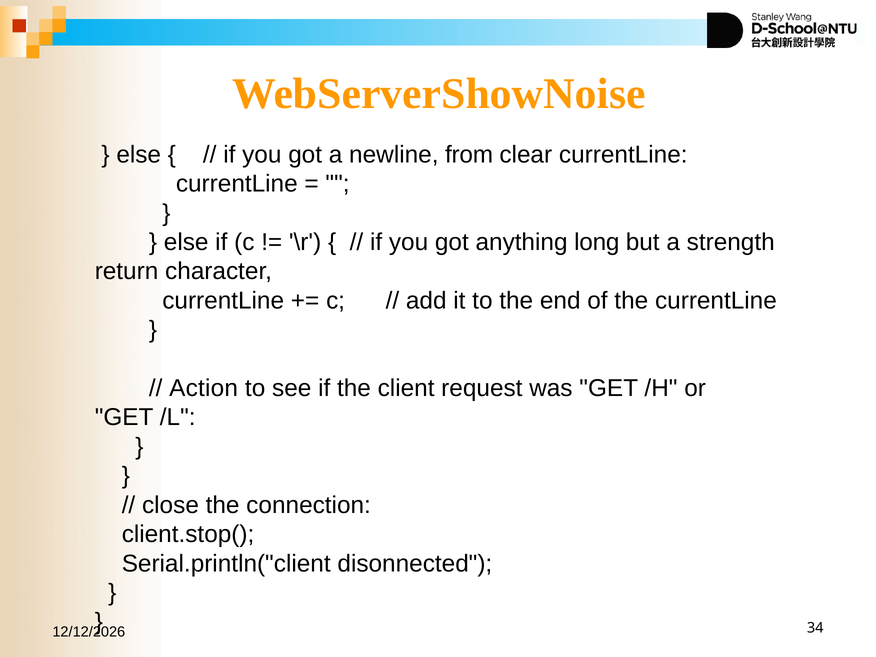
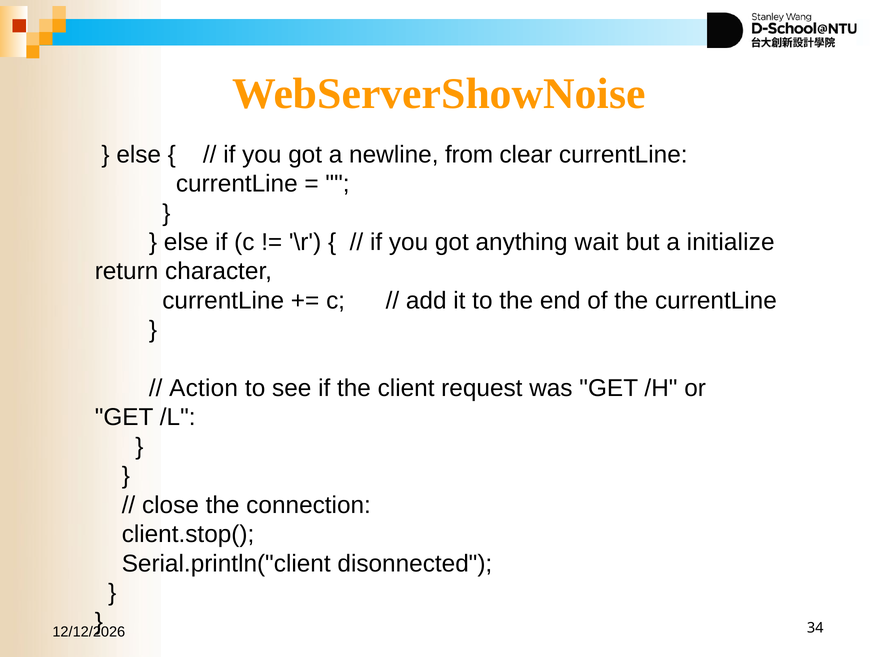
long: long -> wait
strength: strength -> initialize
